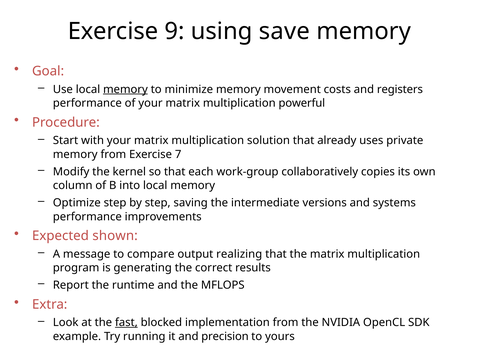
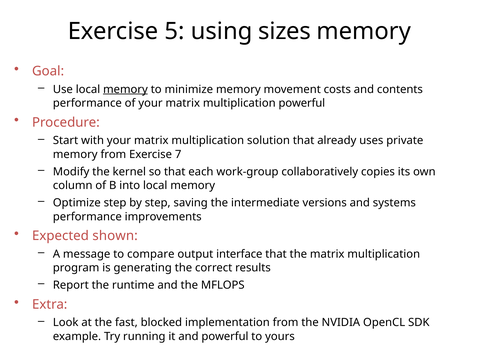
9: 9 -> 5
save: save -> sizes
registers: registers -> contents
realizing: realizing -> interface
fast underline: present -> none
and precision: precision -> powerful
